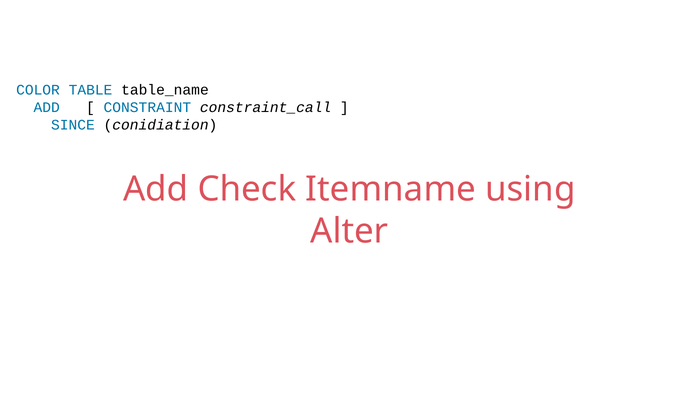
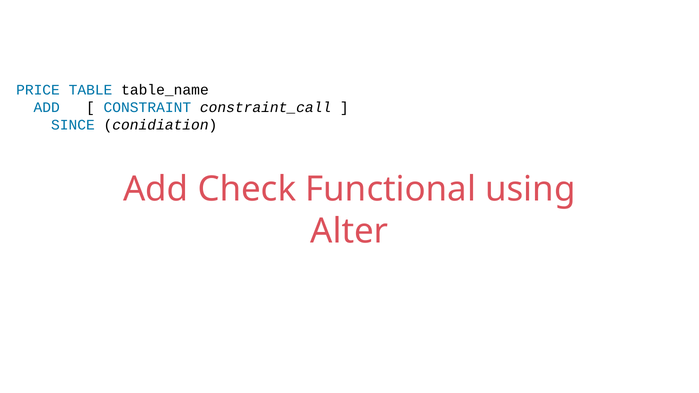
COLOR: COLOR -> PRICE
Itemname: Itemname -> Functional
